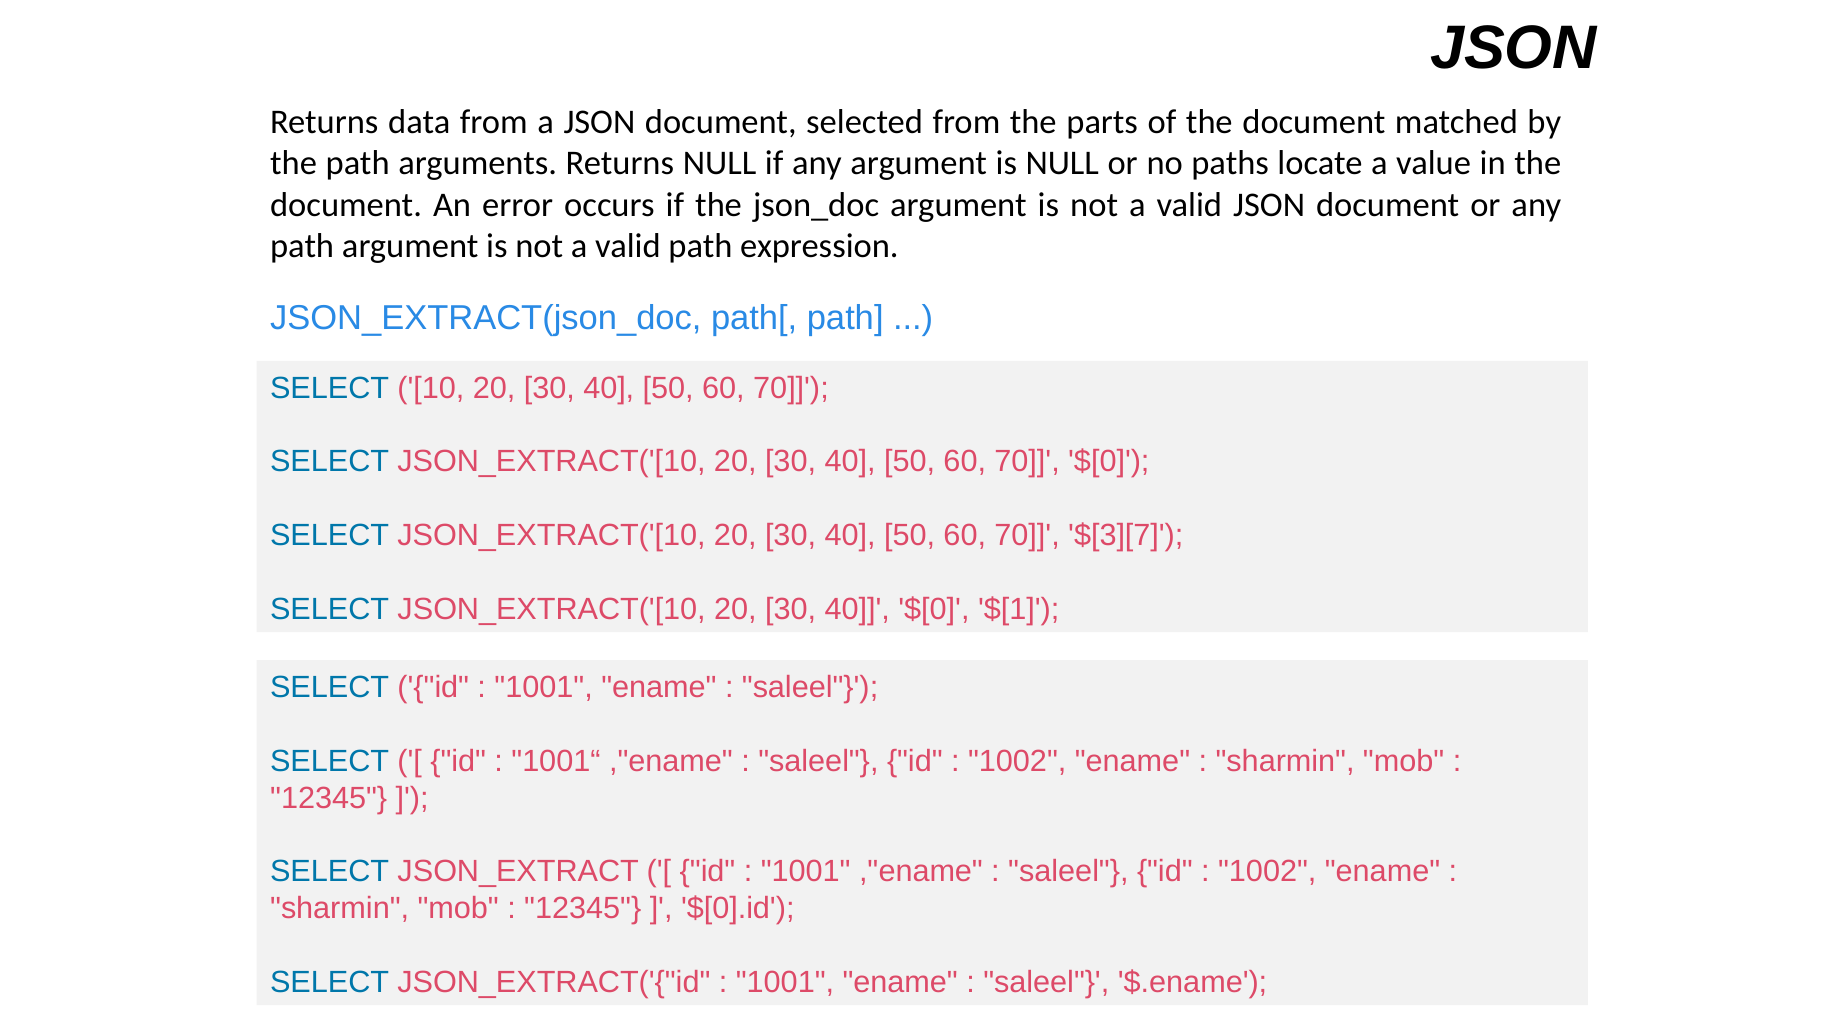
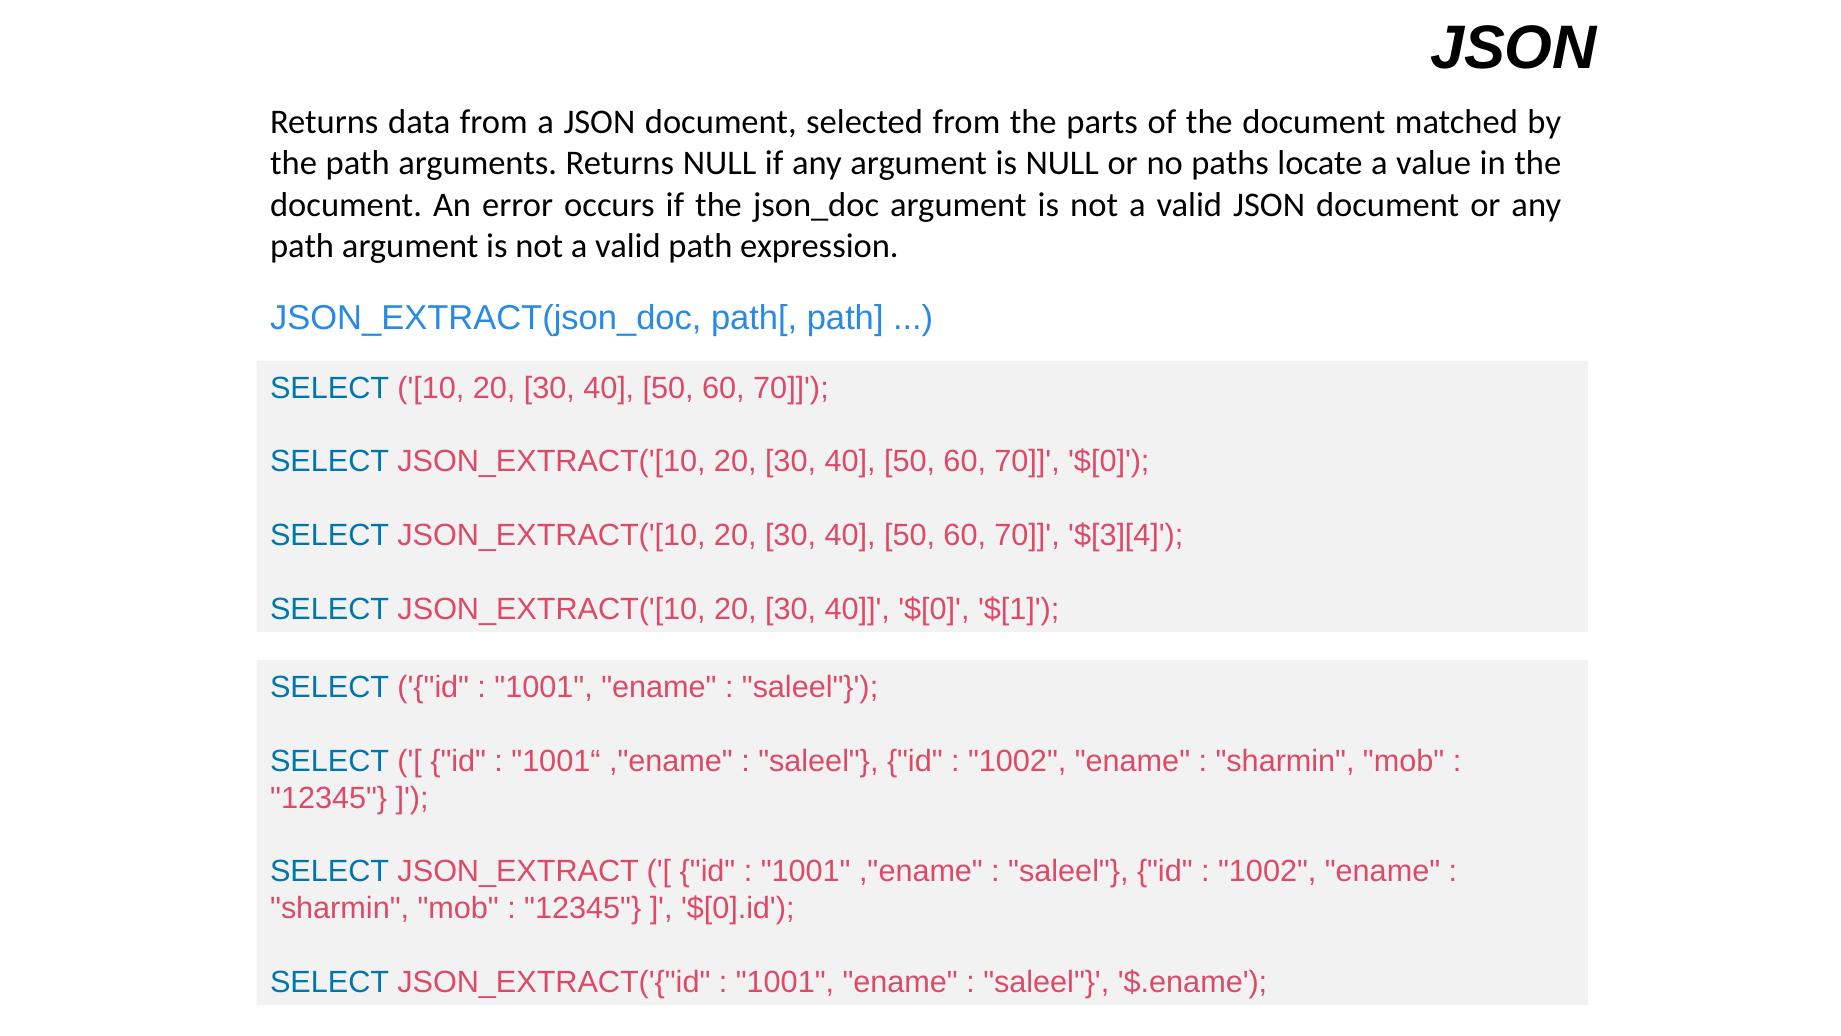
$[3][7: $[3][7 -> $[3][4
